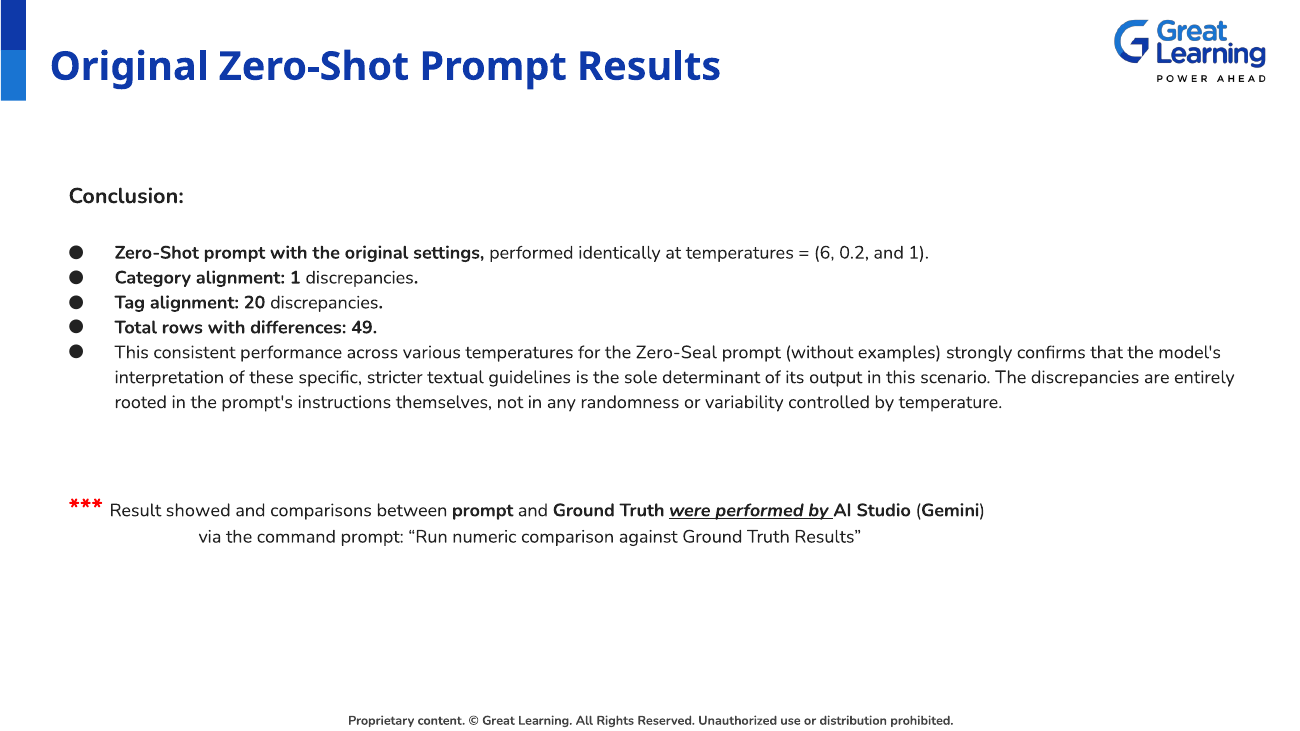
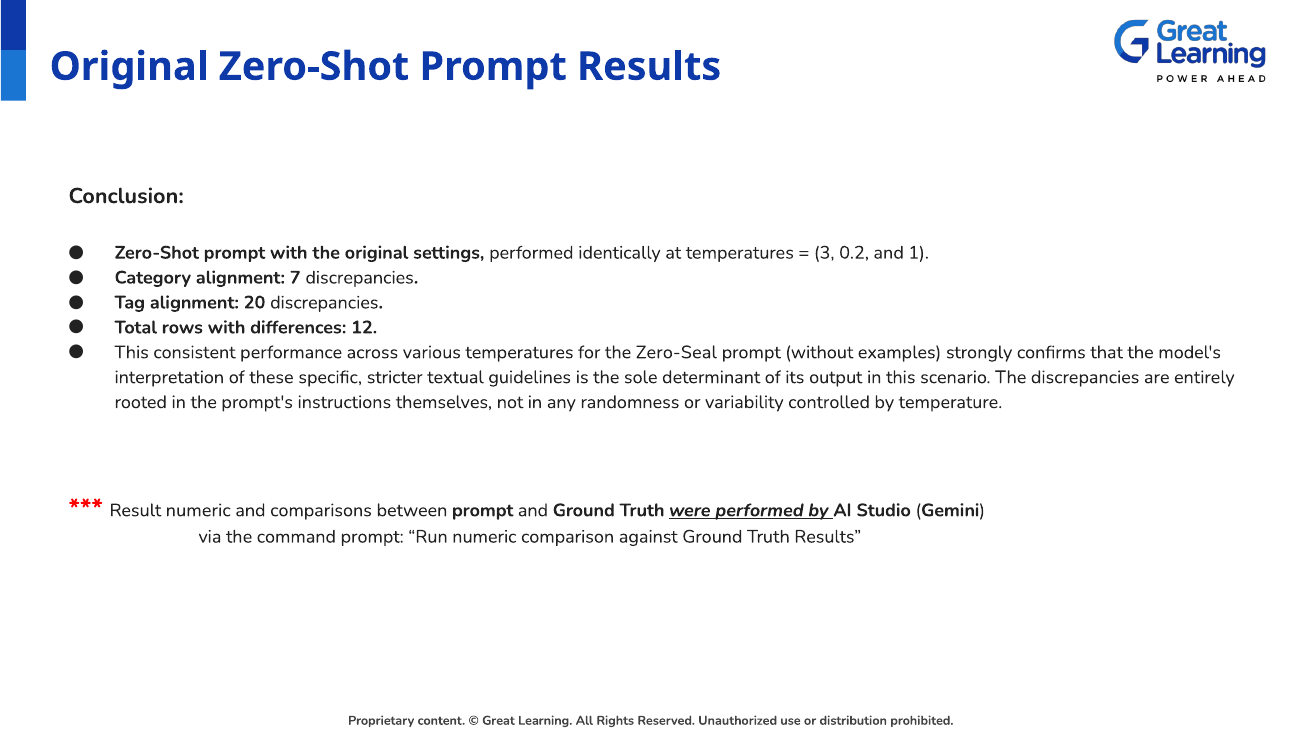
6: 6 -> 3
alignment 1: 1 -> 7
49: 49 -> 12
Result showed: showed -> numeric
